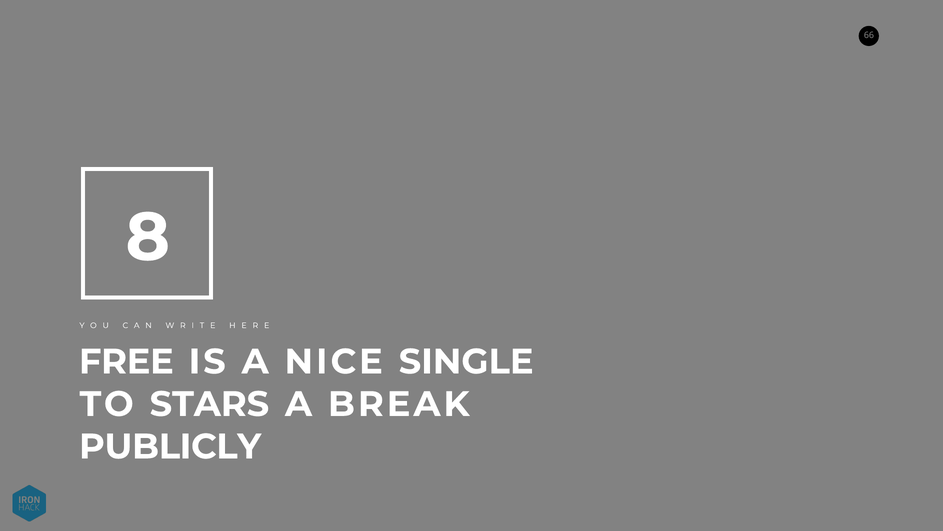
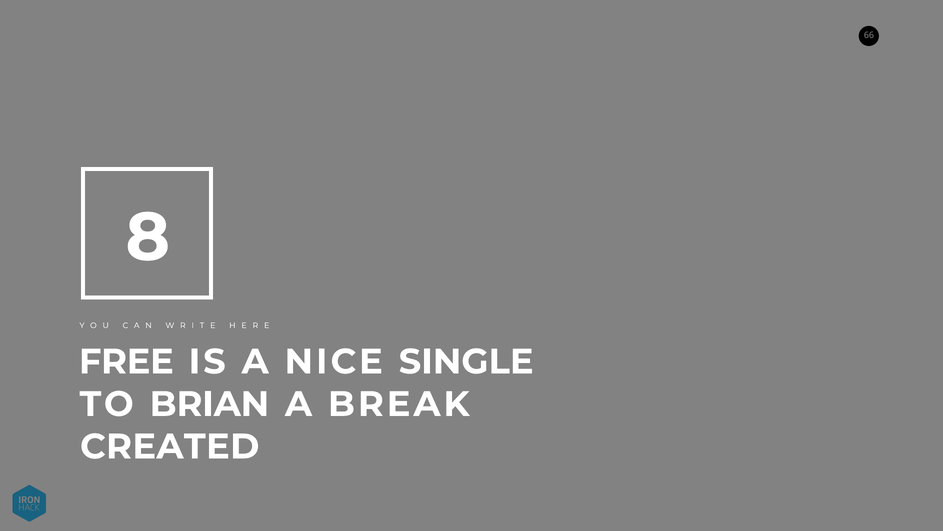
STARS: STARS -> BRIAN
PUBLICLY: PUBLICLY -> CREATED
